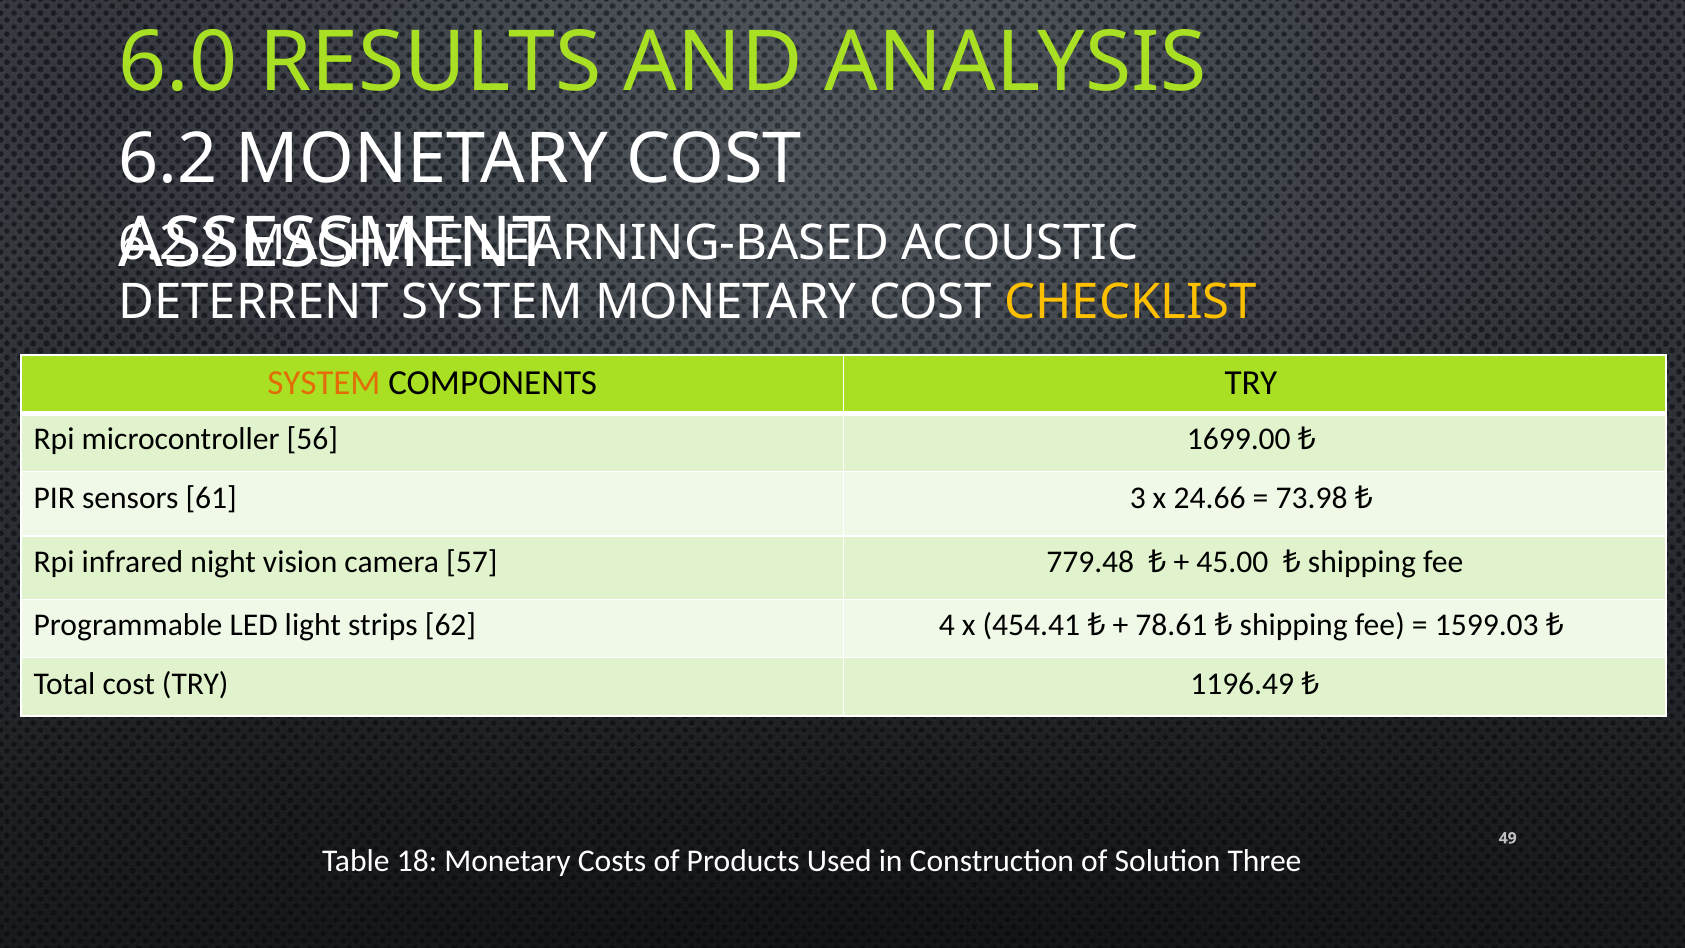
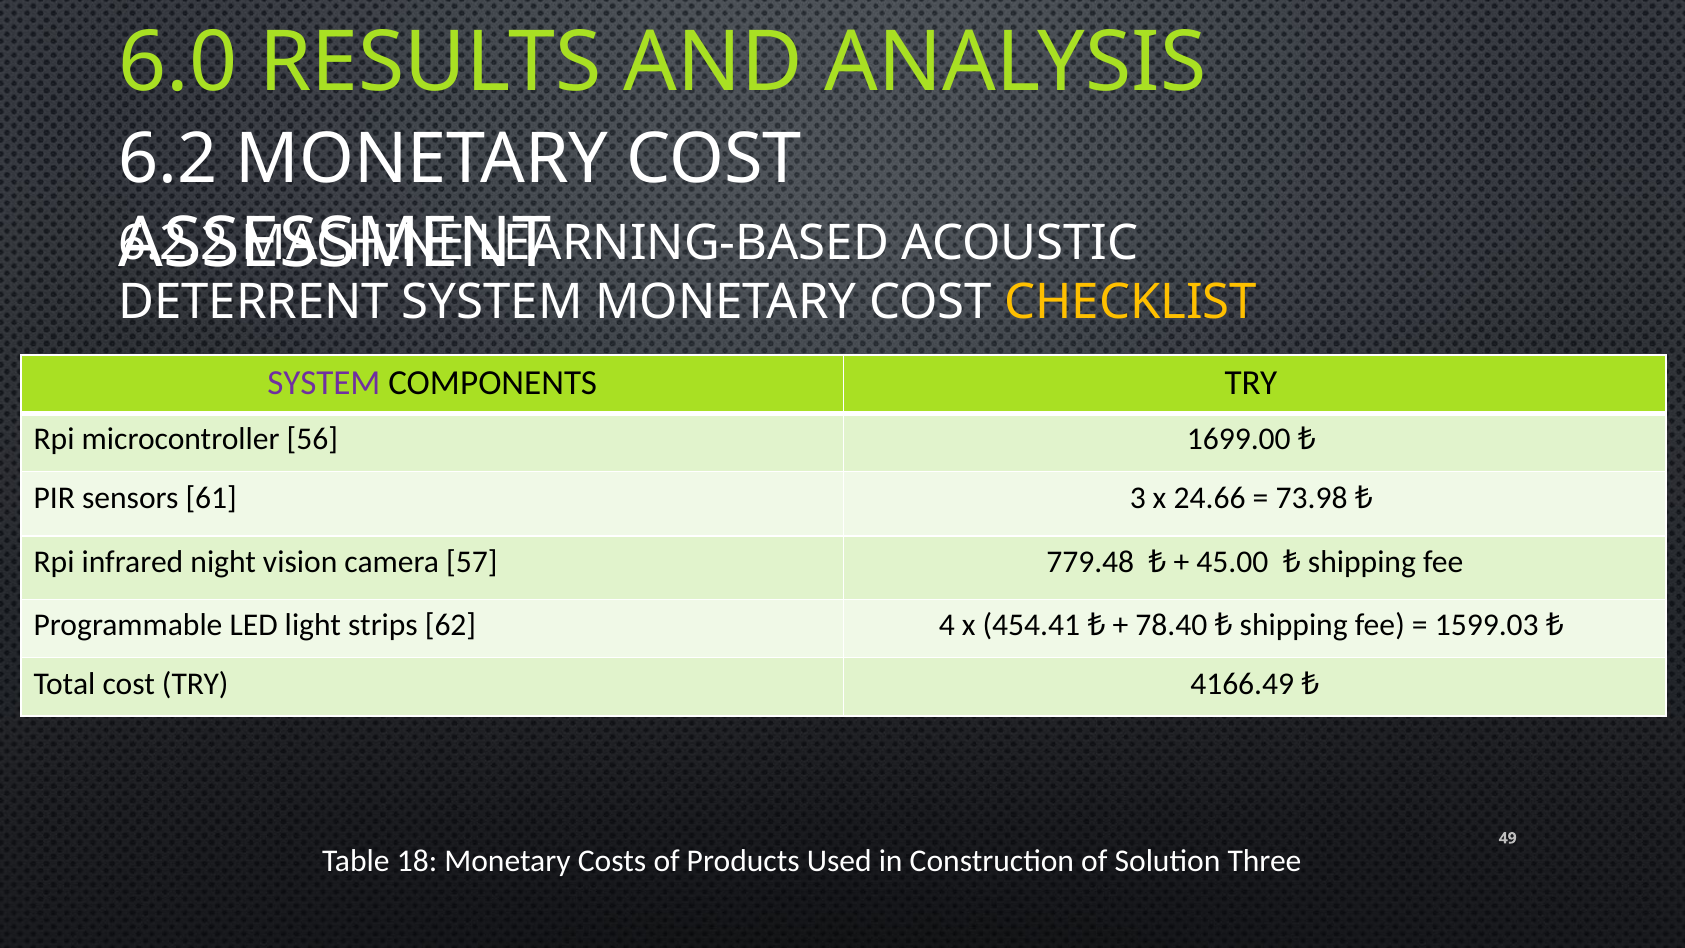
SYSTEM at (324, 383) colour: orange -> purple
78.61: 78.61 -> 78.40
1196.49: 1196.49 -> 4166.49
